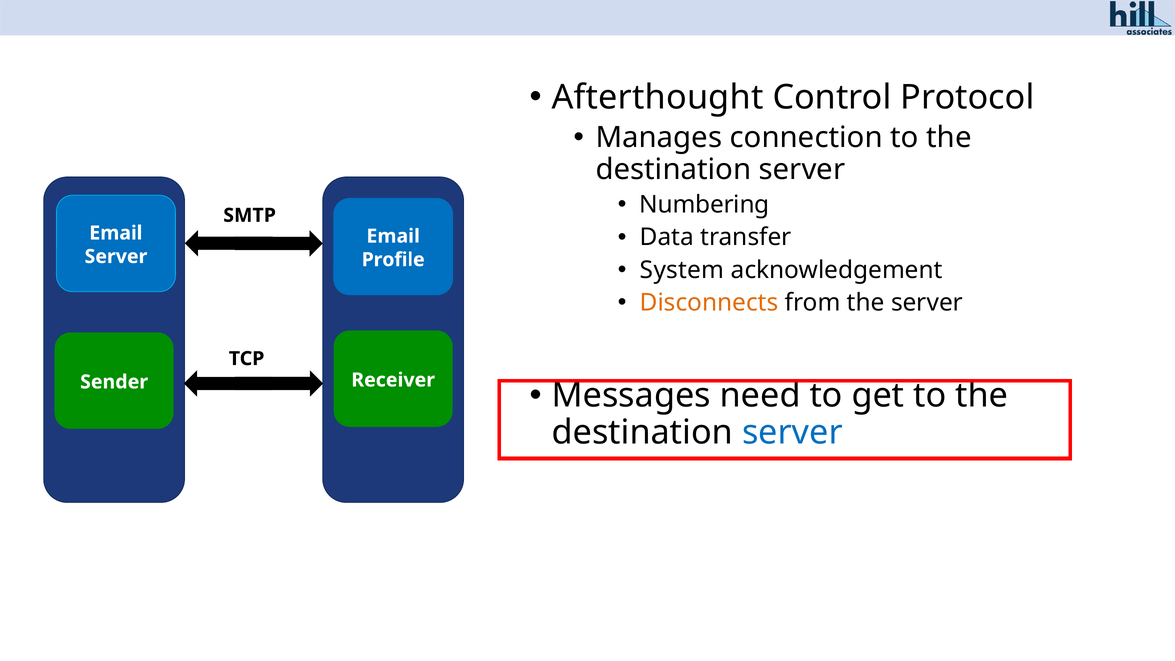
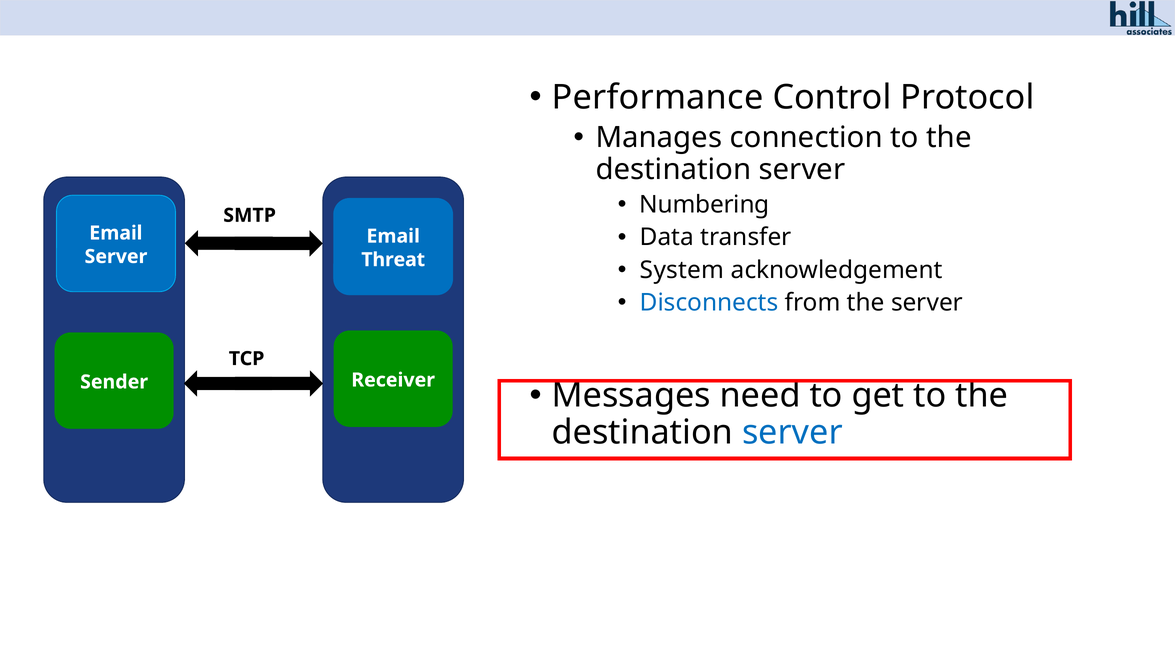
Afterthought: Afterthought -> Performance
Profile: Profile -> Threat
Disconnects colour: orange -> blue
